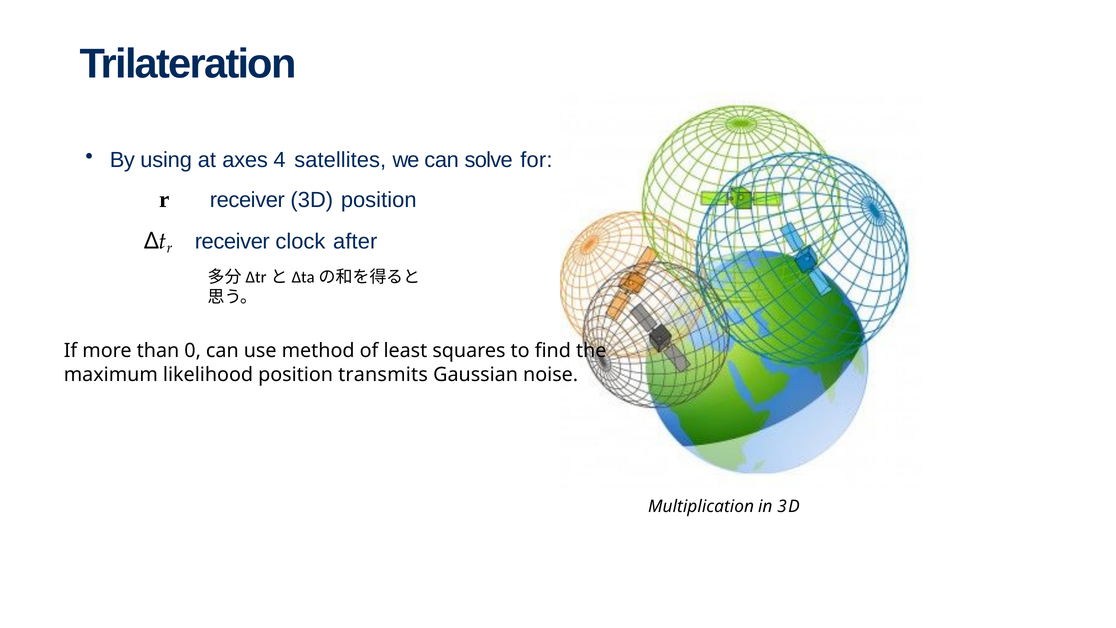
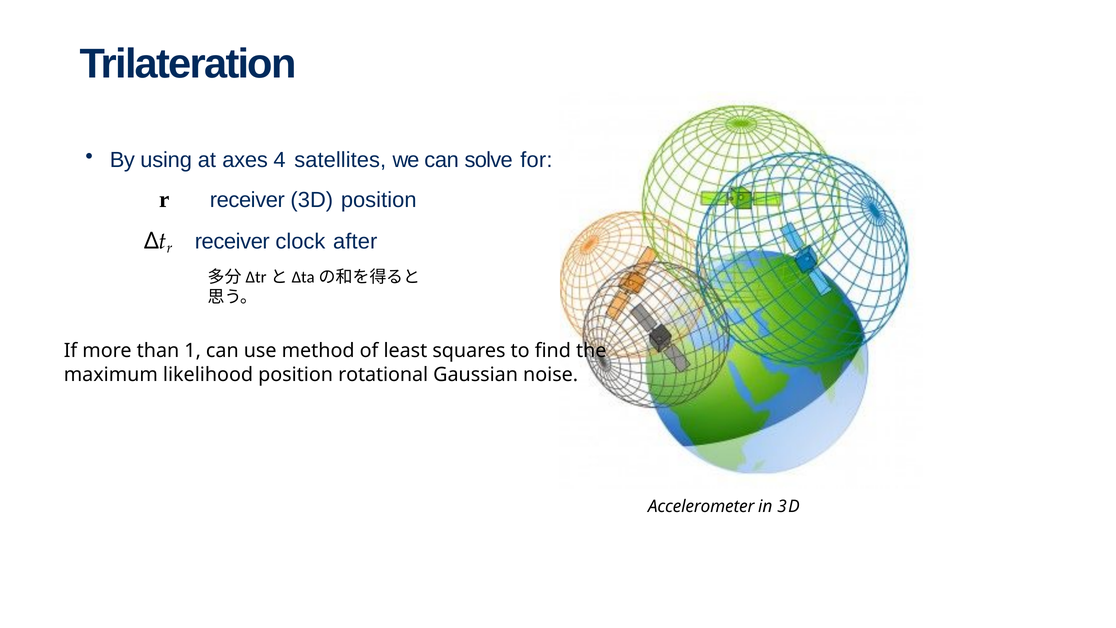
0: 0 -> 1
transmits: transmits -> rotational
Multiplication: Multiplication -> Accelerometer
